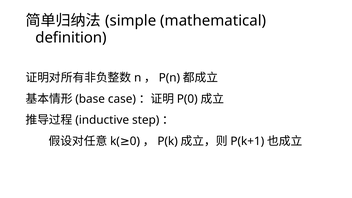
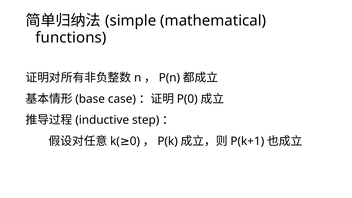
definition: definition -> functions
